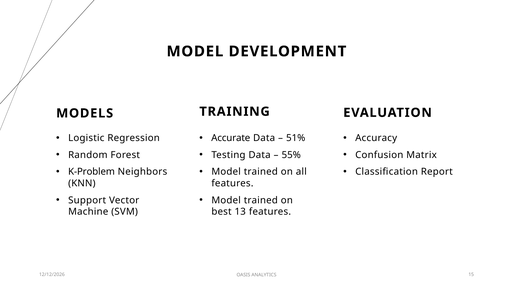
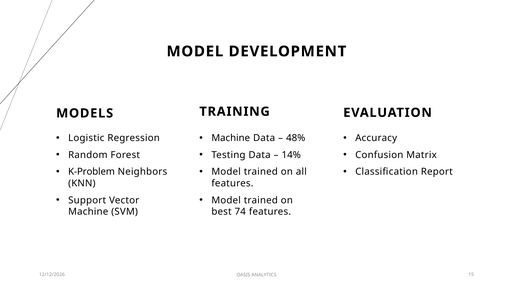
Accurate at (231, 138): Accurate -> Machine
51%: 51% -> 48%
55%: 55% -> 14%
13: 13 -> 74
